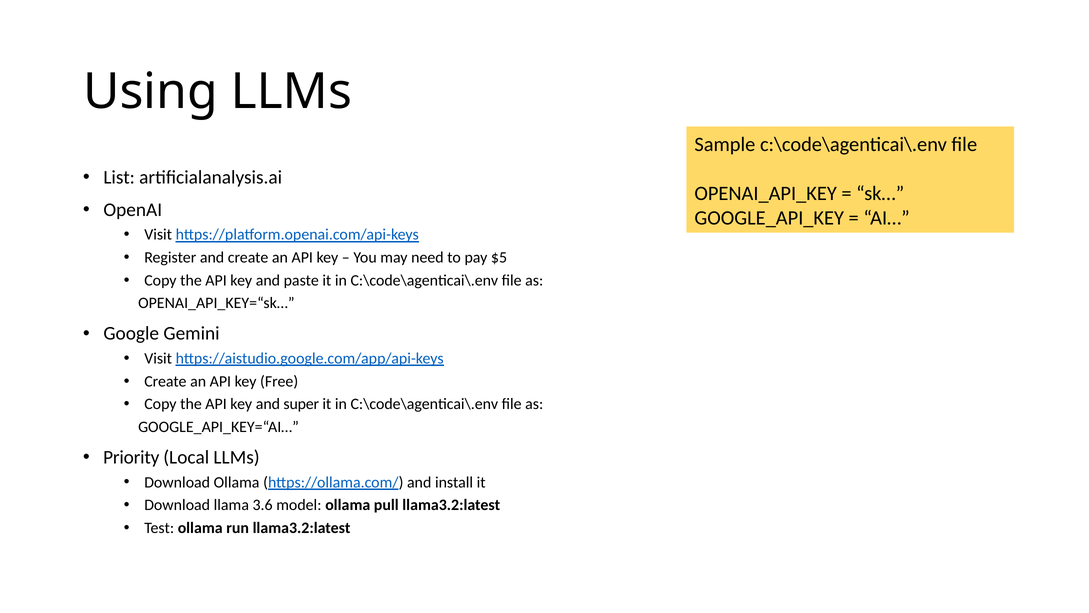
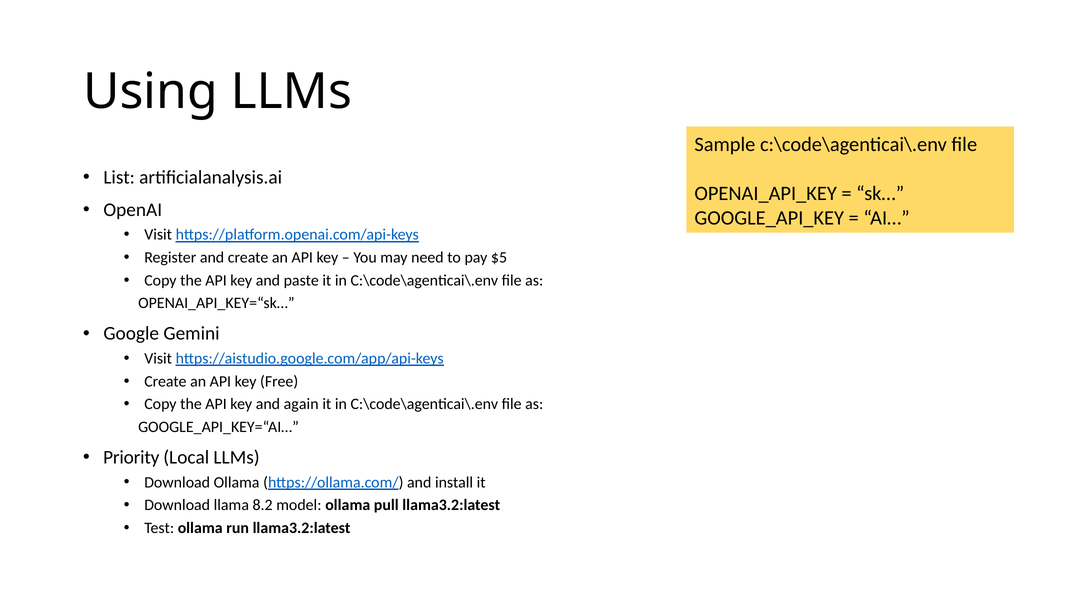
super: super -> again
3.6: 3.6 -> 8.2
